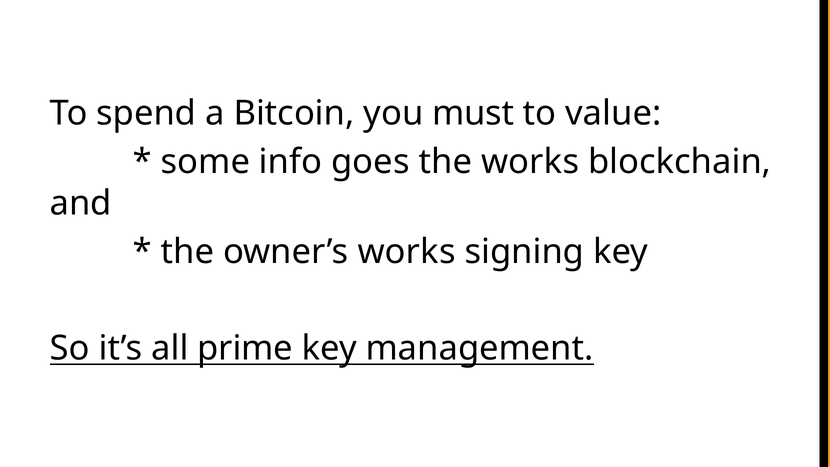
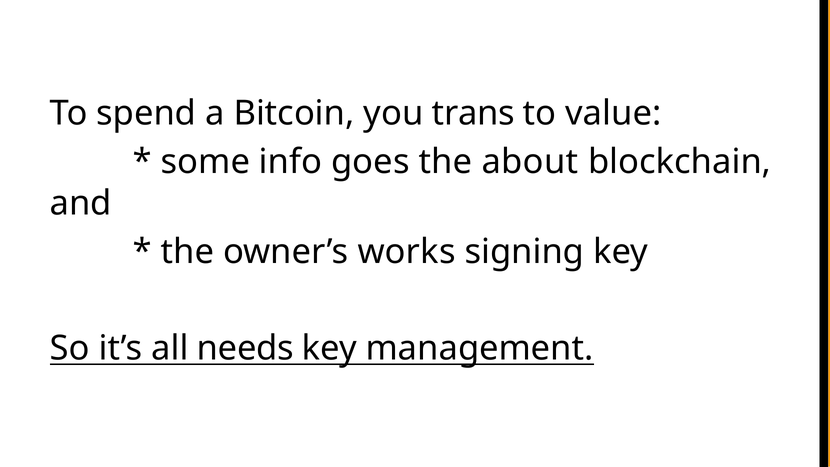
must: must -> trans
the works: works -> about
prime: prime -> needs
